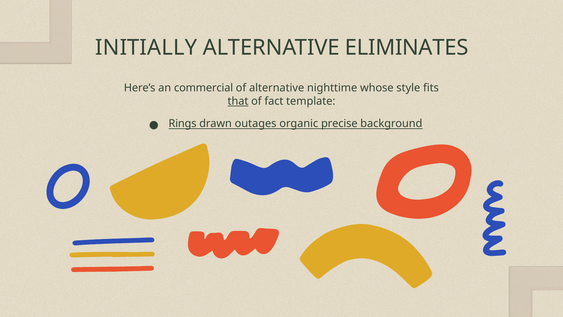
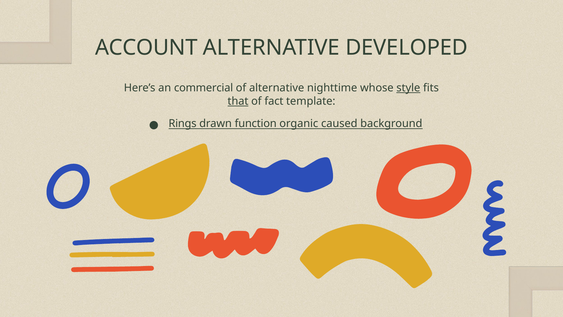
INITIALLY: INITIALLY -> ACCOUNT
ELIMINATES: ELIMINATES -> DEVELOPED
style underline: none -> present
outages: outages -> function
precise: precise -> caused
